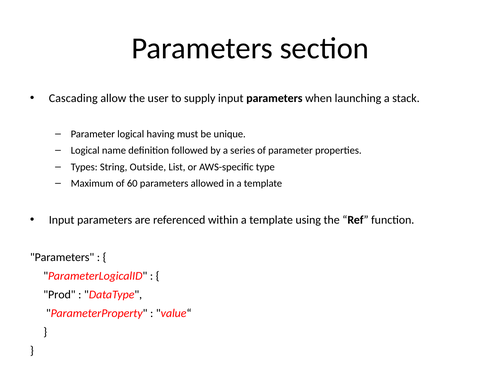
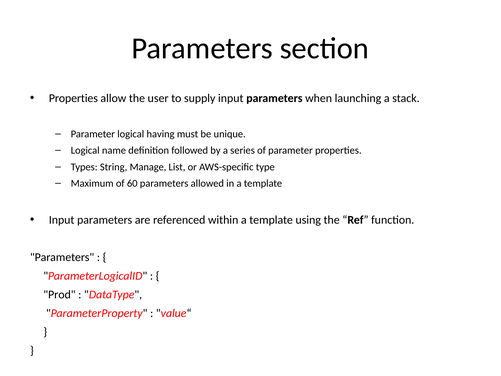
Cascading at (73, 98): Cascading -> Properties
Outside: Outside -> Manage
